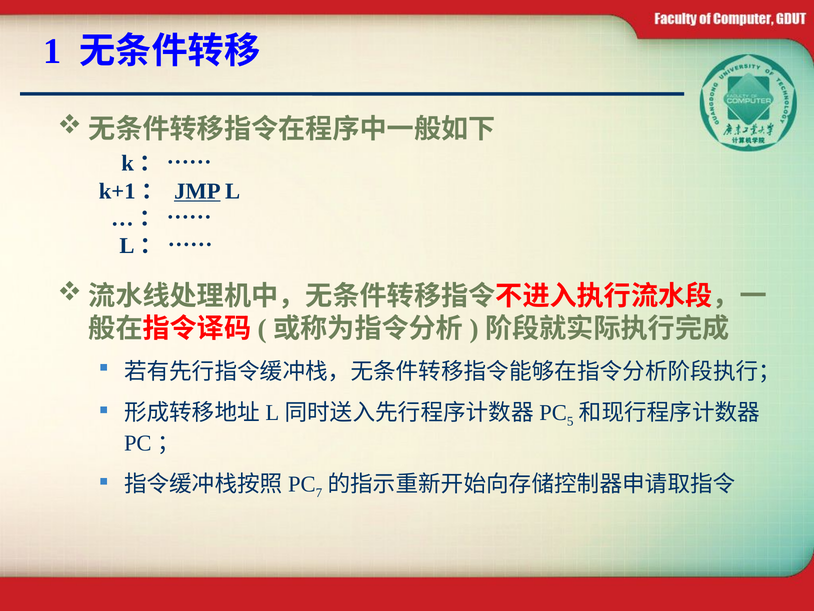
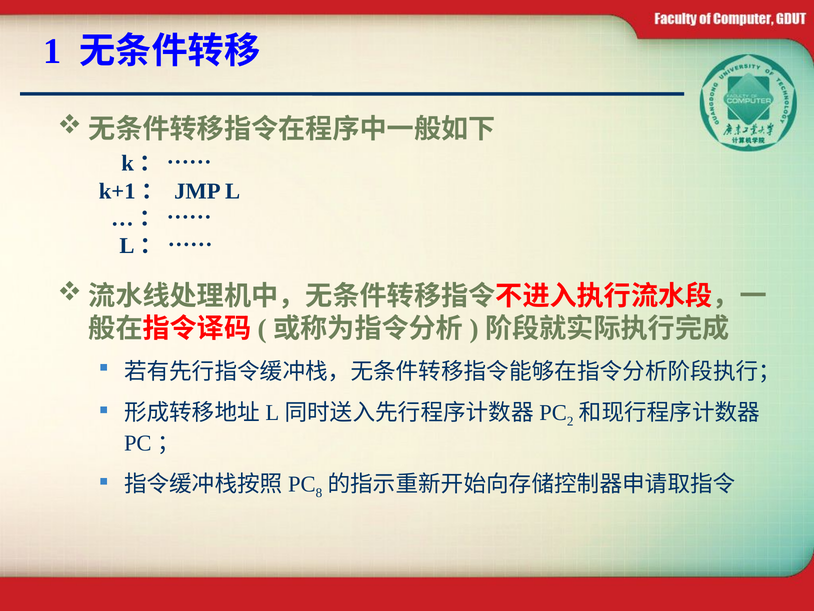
JMP underline: present -> none
5: 5 -> 2
7: 7 -> 8
